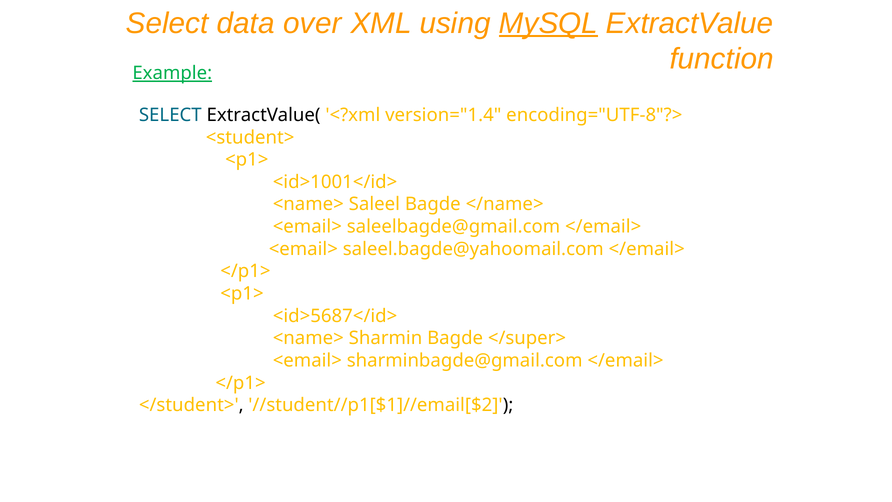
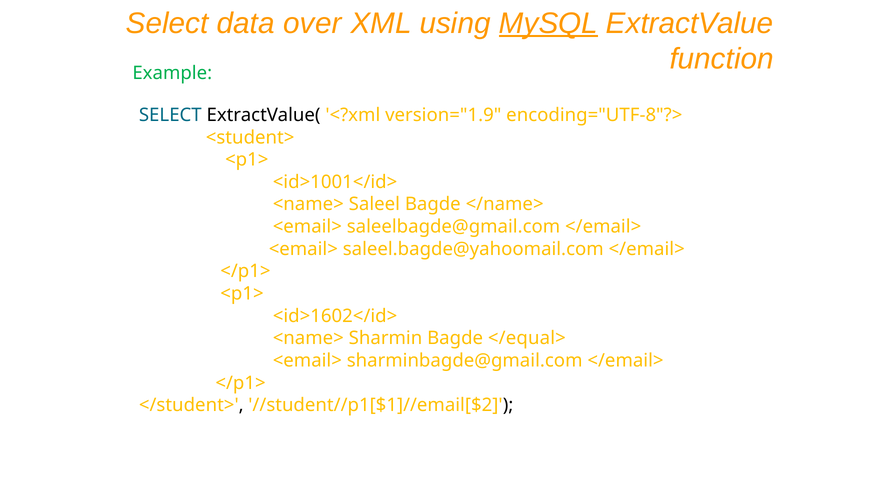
Example underline: present -> none
version="1.4: version="1.4 -> version="1.9
<id>5687</id>: <id>5687</id> -> <id>1602</id>
</super>: </super> -> </equal>
